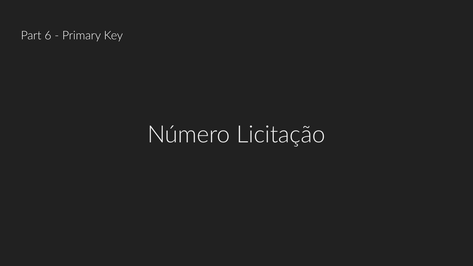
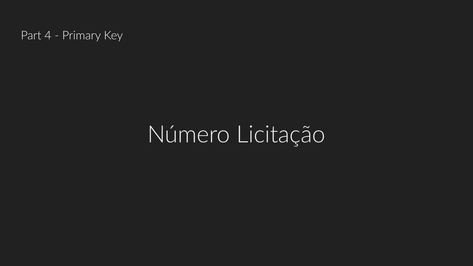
6: 6 -> 4
